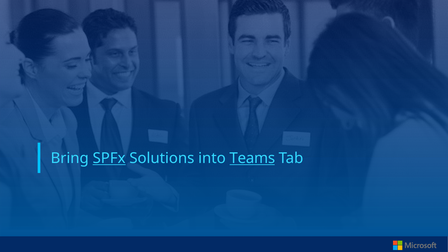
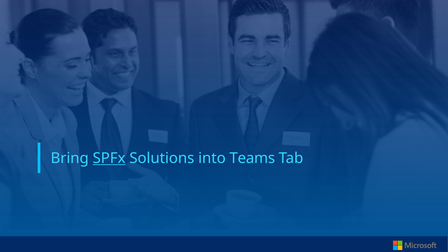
Teams underline: present -> none
